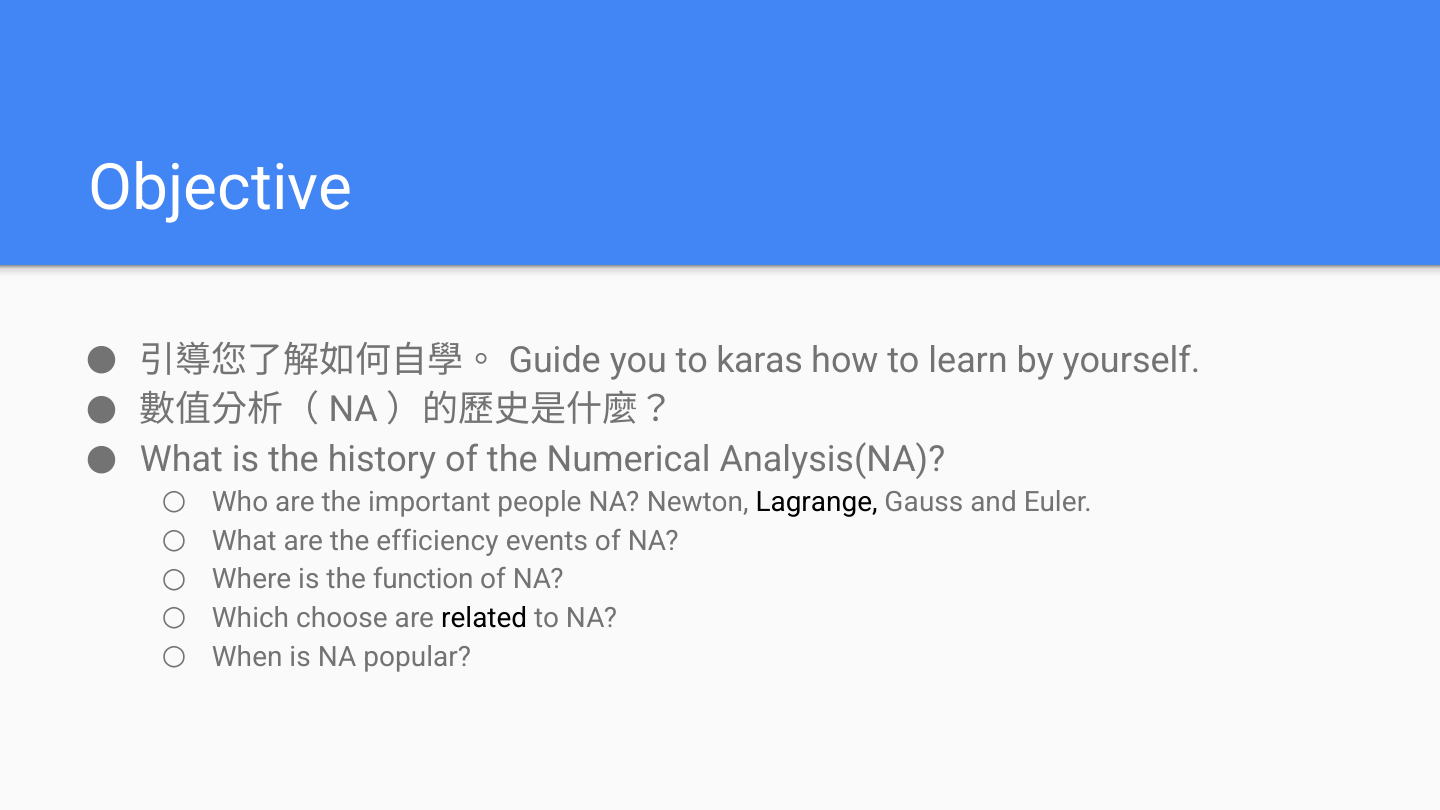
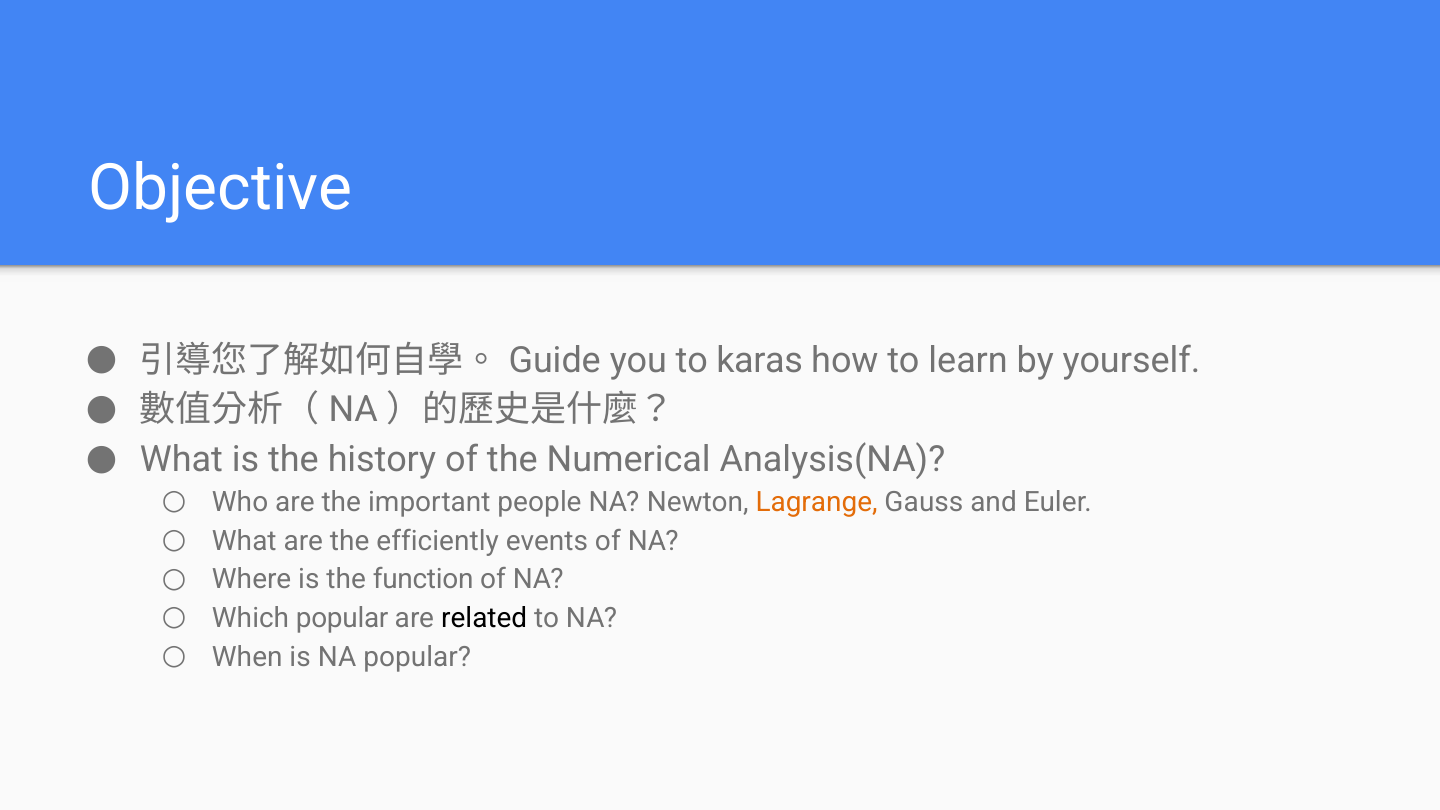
Lagrange colour: black -> orange
efficiency: efficiency -> efficiently
Which choose: choose -> popular
